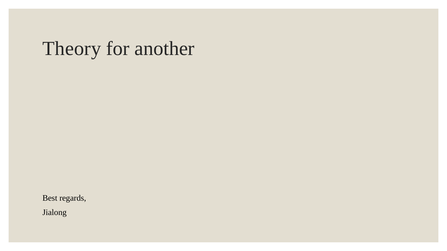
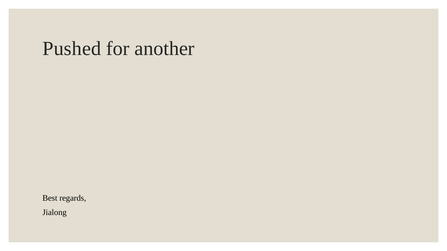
Theory: Theory -> Pushed
